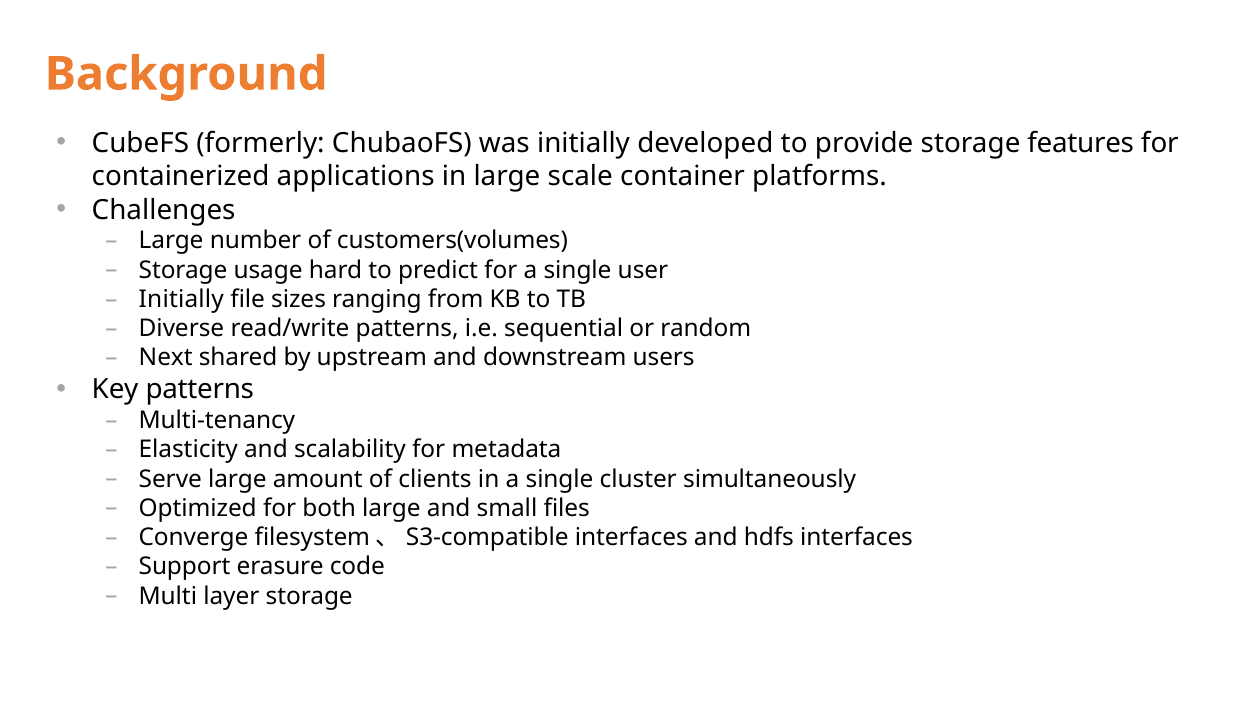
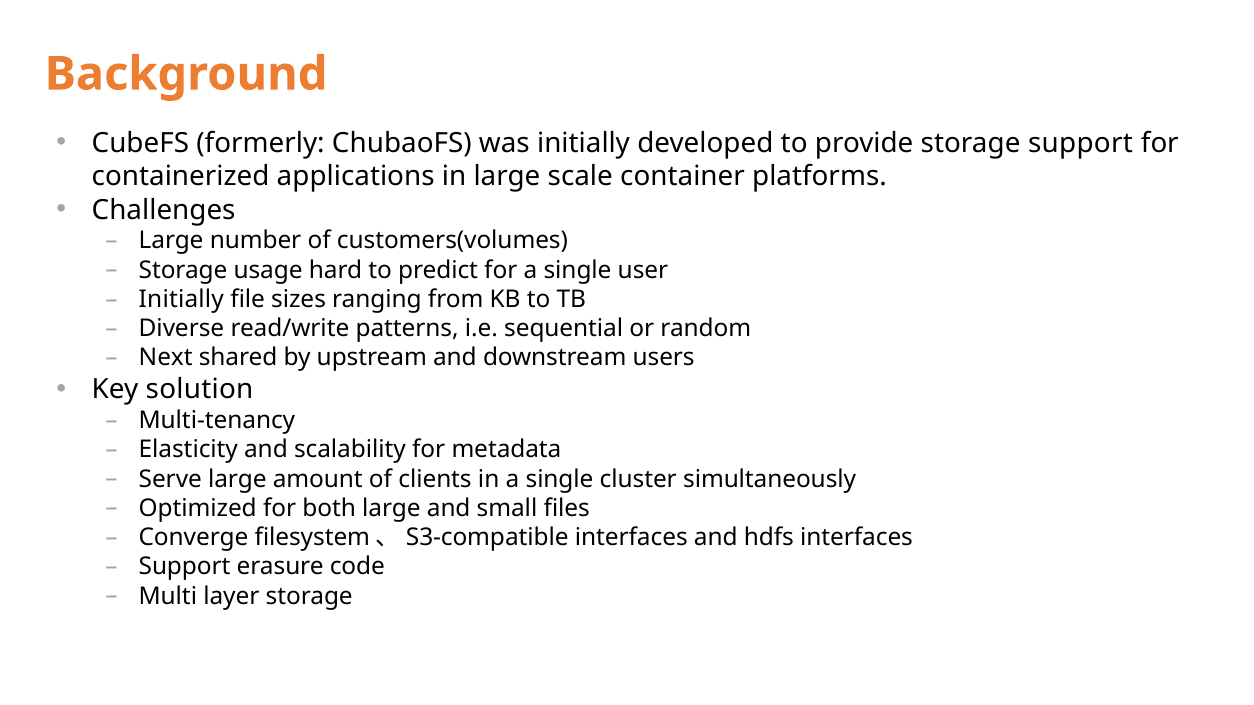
storage features: features -> support
Key patterns: patterns -> solution
